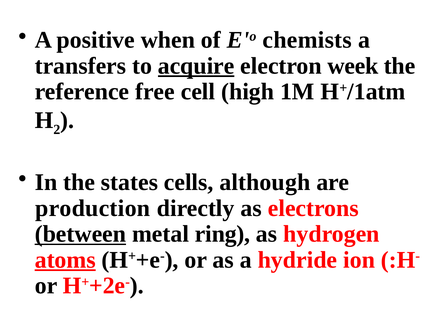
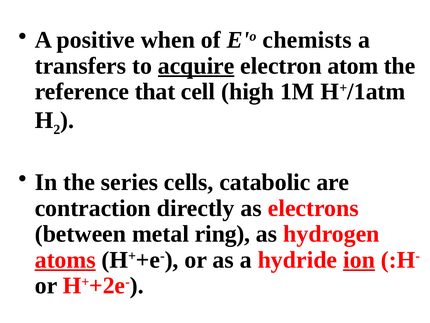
week: week -> atom
free: free -> that
states: states -> series
although: although -> catabolic
production: production -> contraction
between underline: present -> none
ion underline: none -> present
